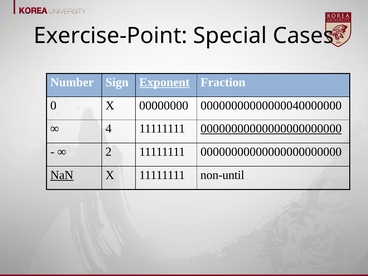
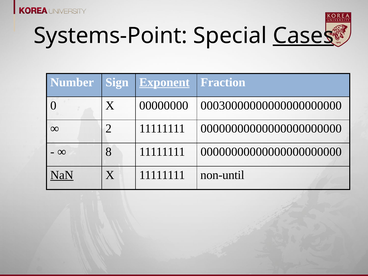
Exercise-Point: Exercise-Point -> Systems-Point
Cases underline: none -> present
00000000000000040000000: 00000000000000040000000 -> 00030000000000000000000
4: 4 -> 2
00000000000000000000000 at (271, 129) underline: present -> none
2: 2 -> 8
